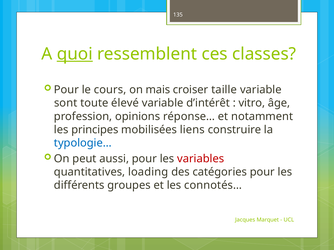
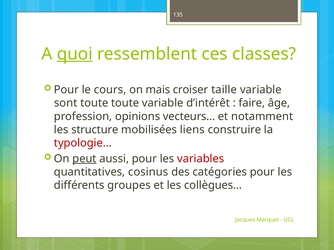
toute élevé: élevé -> toute
vitro: vitro -> faire
réponse…: réponse… -> vecteurs…
principes: principes -> structure
typologie… colour: blue -> red
peut underline: none -> present
loading: loading -> cosinus
connotés…: connotés… -> collègues…
